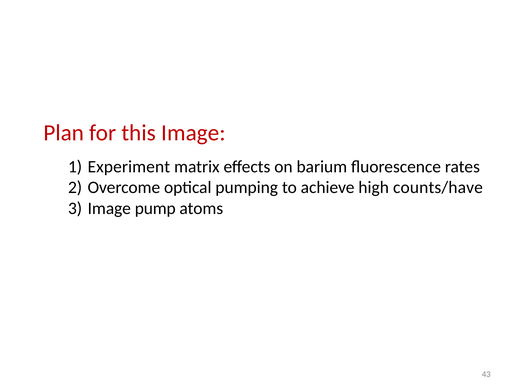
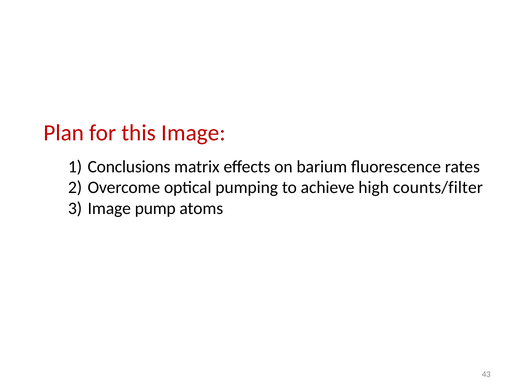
Experiment: Experiment -> Conclusions
counts/have: counts/have -> counts/filter
